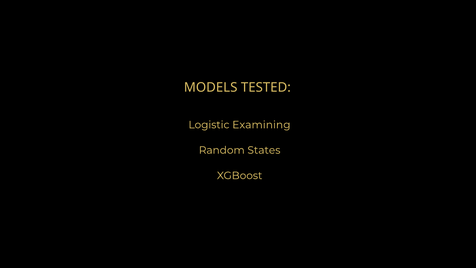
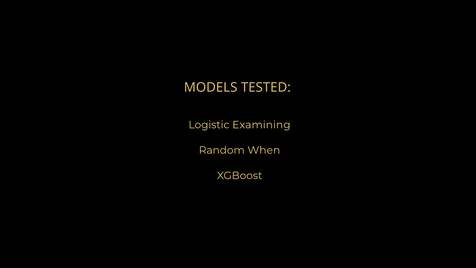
States: States -> When
